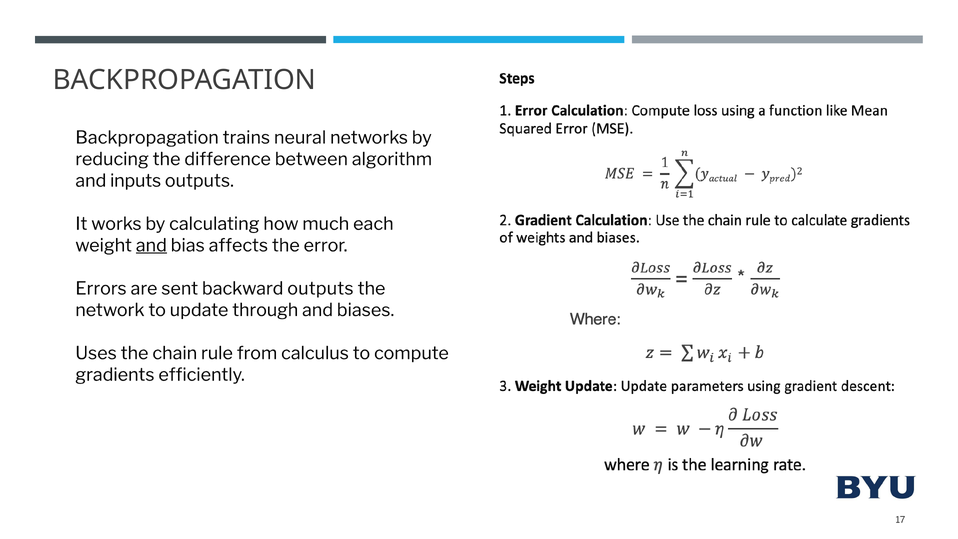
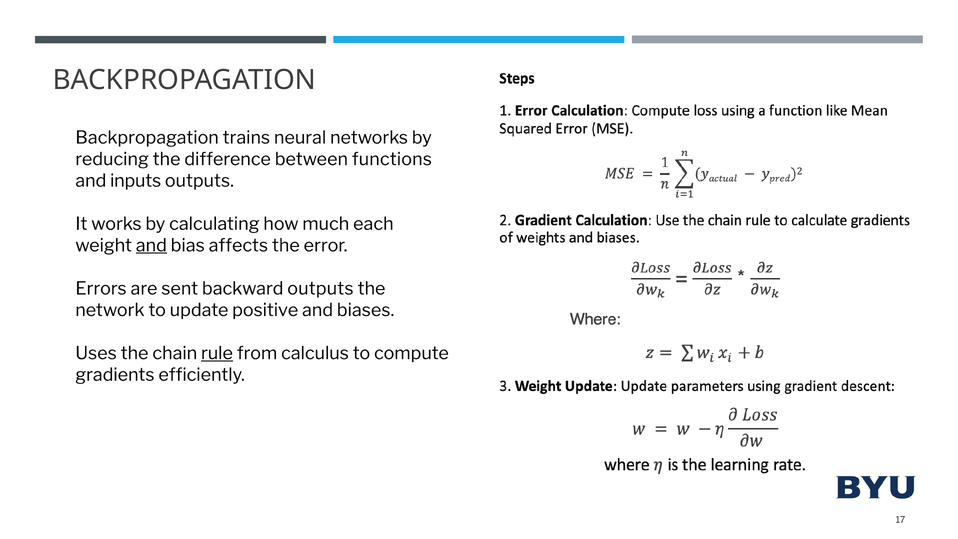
algorithm: algorithm -> functions
through: through -> positive
rule underline: none -> present
